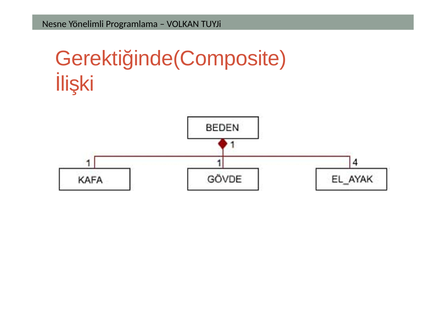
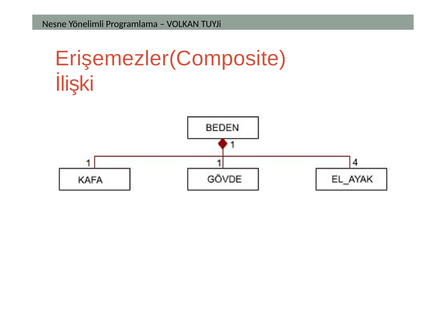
Gerektiğinde(Composite: Gerektiğinde(Composite -> Erişemezler(Composite
